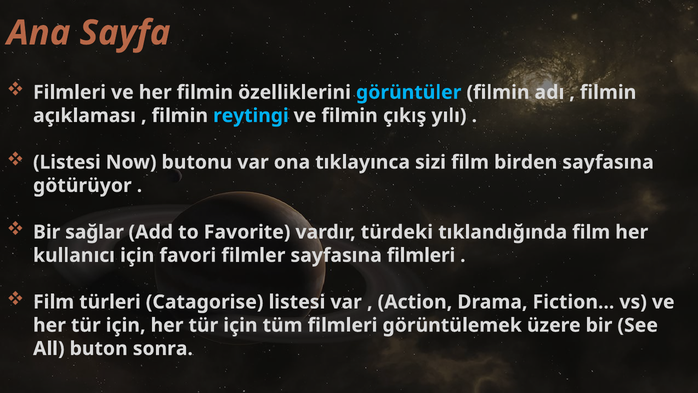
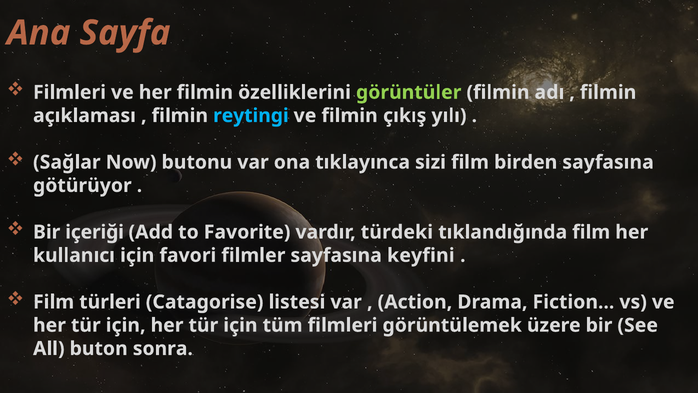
görüntüler colour: light blue -> light green
Listesi at (67, 162): Listesi -> Sağlar
sağlar: sağlar -> içeriği
sayfasına filmleri: filmleri -> keyfini
